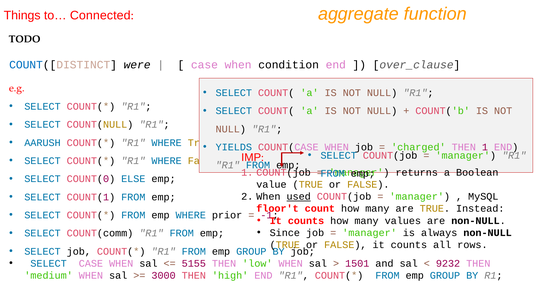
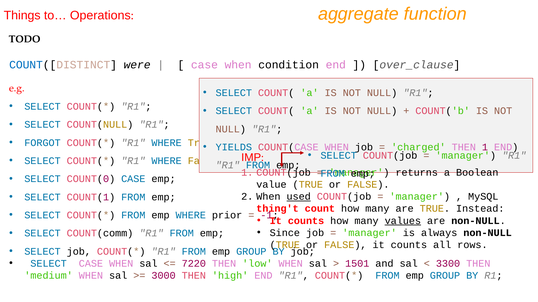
Connected: Connected -> Operations
AARUSH: AARUSH -> FORGOT
COUNT(0 ELSE: ELSE -> CASE
floor't: floor't -> thing't
values underline: none -> present
5155: 5155 -> 7220
9232: 9232 -> 3300
